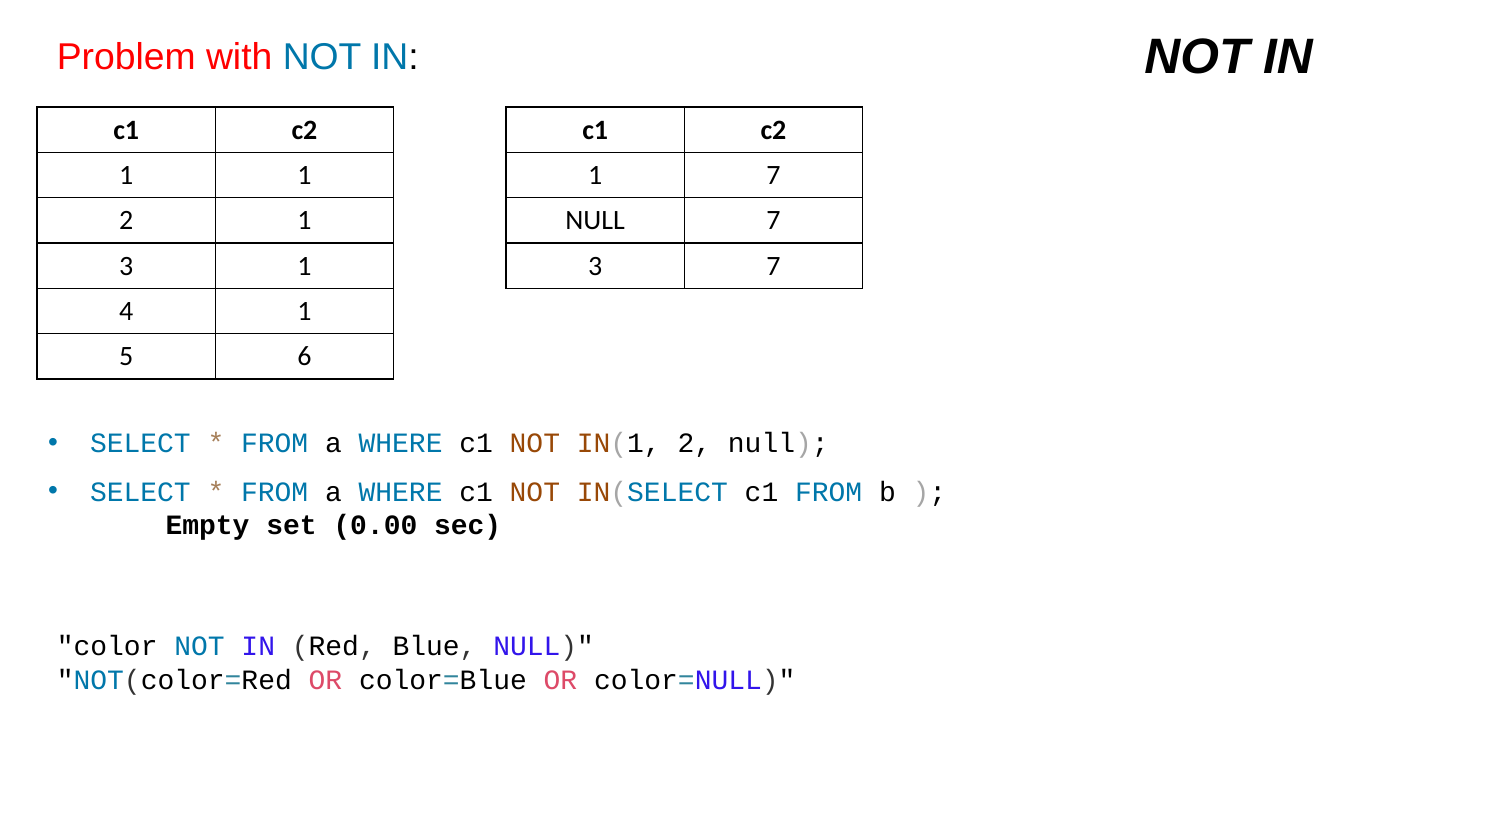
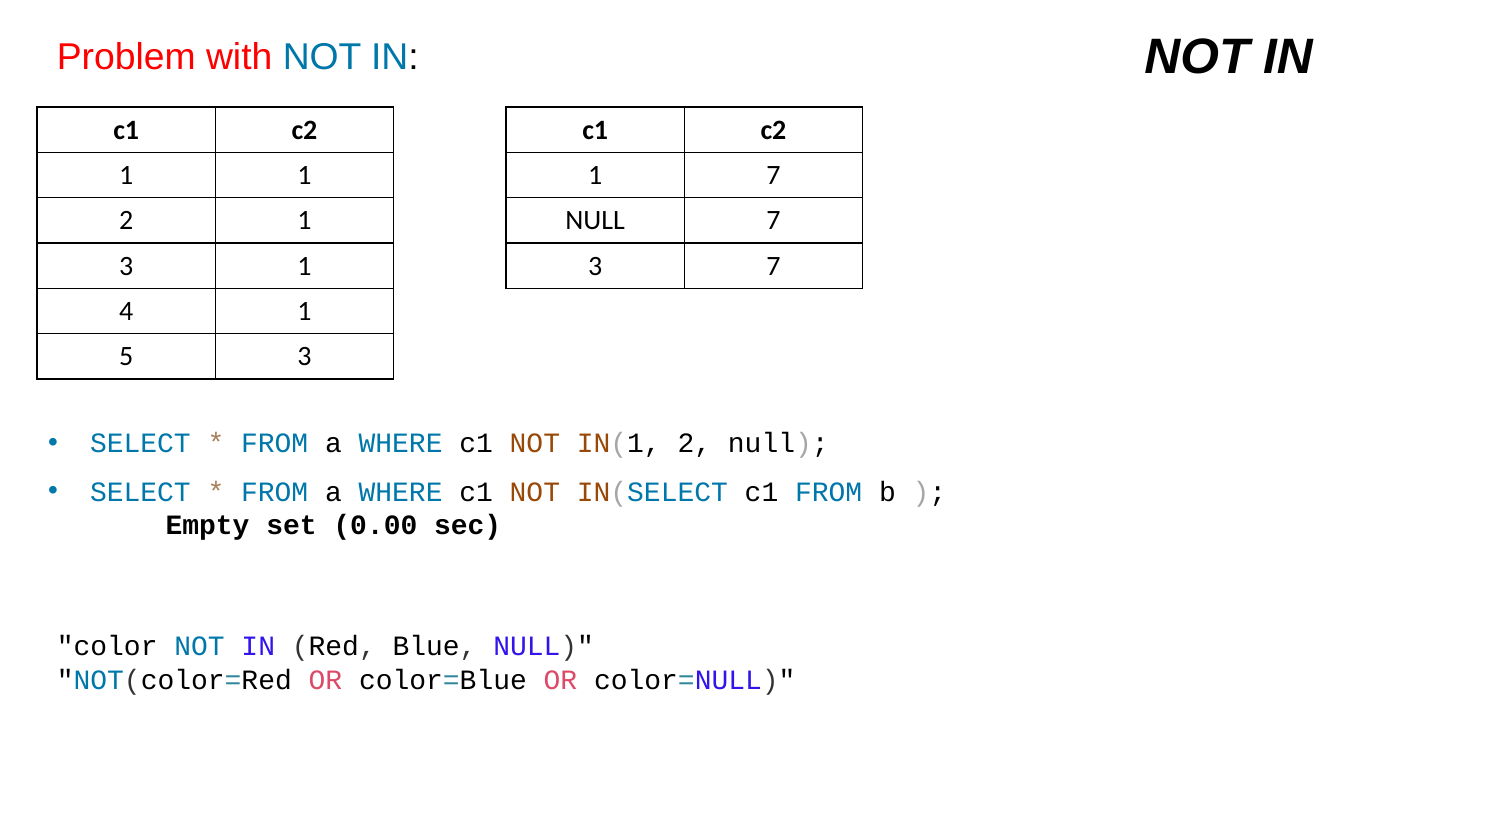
5 6: 6 -> 3
